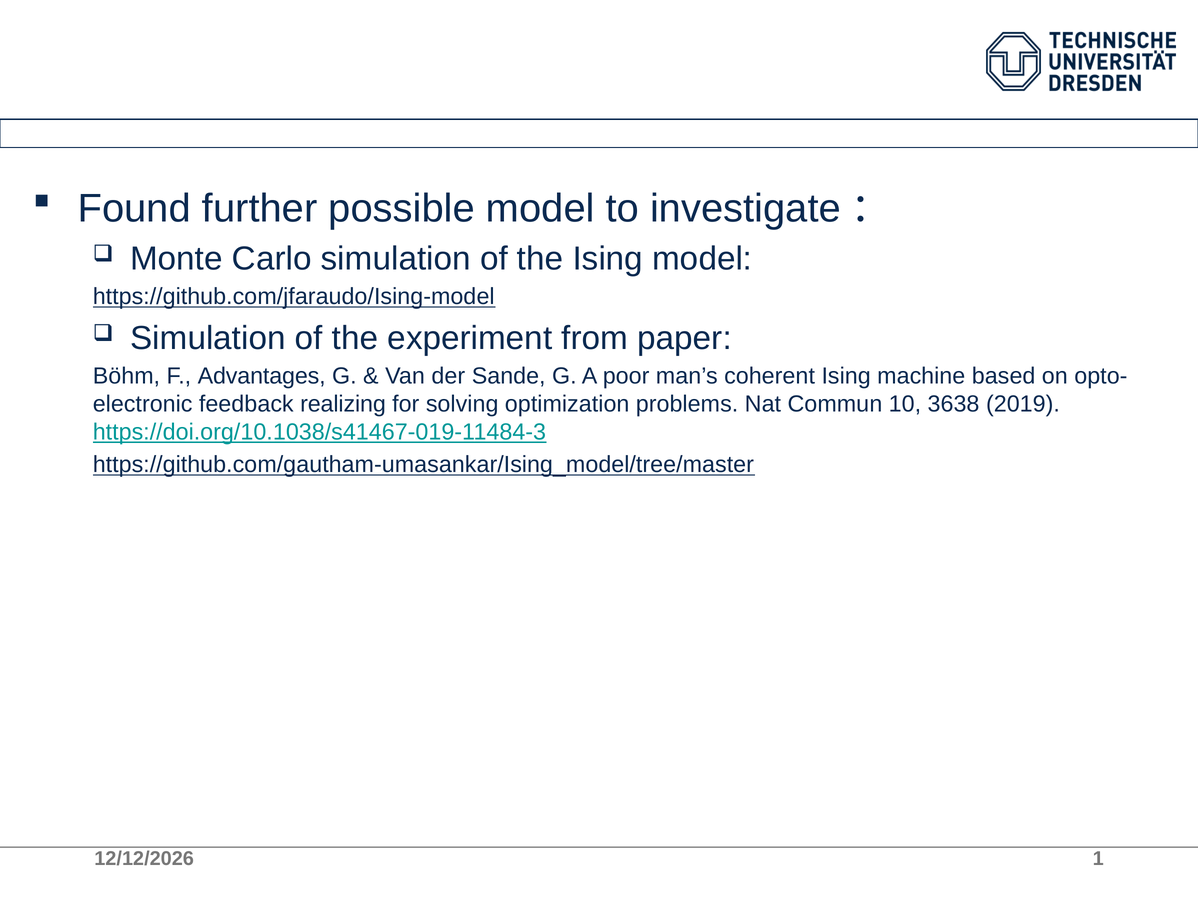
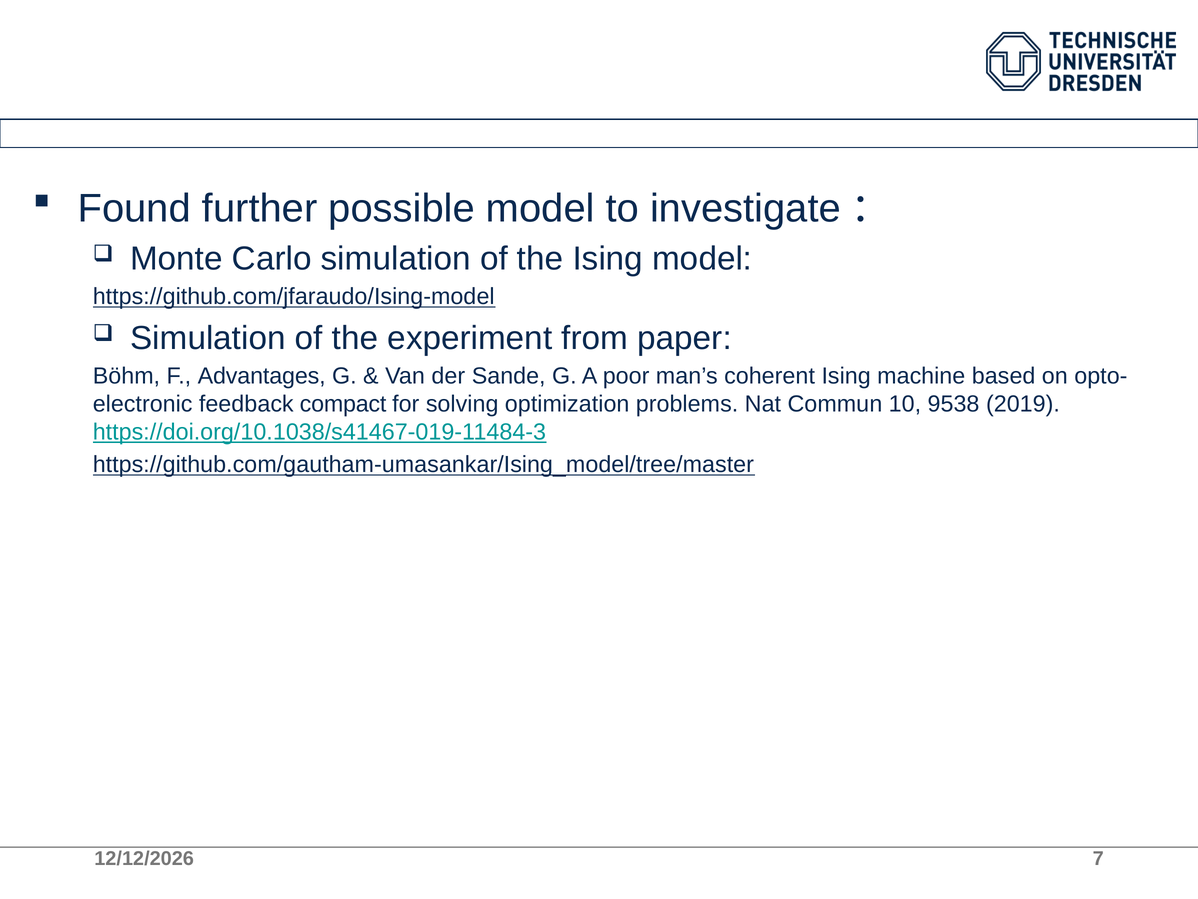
realizing: realizing -> compact
3638: 3638 -> 9538
1: 1 -> 7
